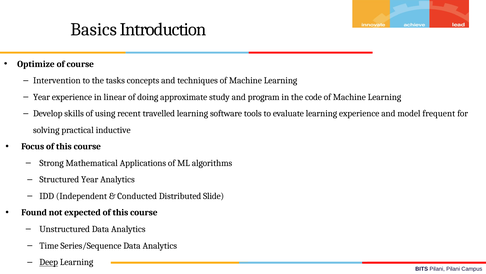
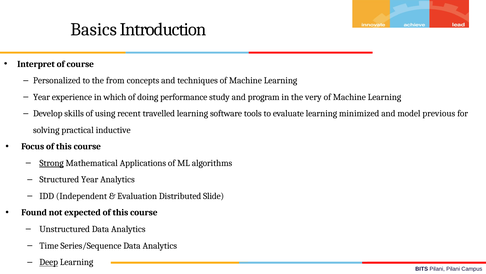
Optimize: Optimize -> Interpret
Intervention: Intervention -> Personalized
tasks: tasks -> from
linear: linear -> which
approximate: approximate -> performance
code: code -> very
learning experience: experience -> minimized
frequent: frequent -> previous
Strong underline: none -> present
Conducted: Conducted -> Evaluation
